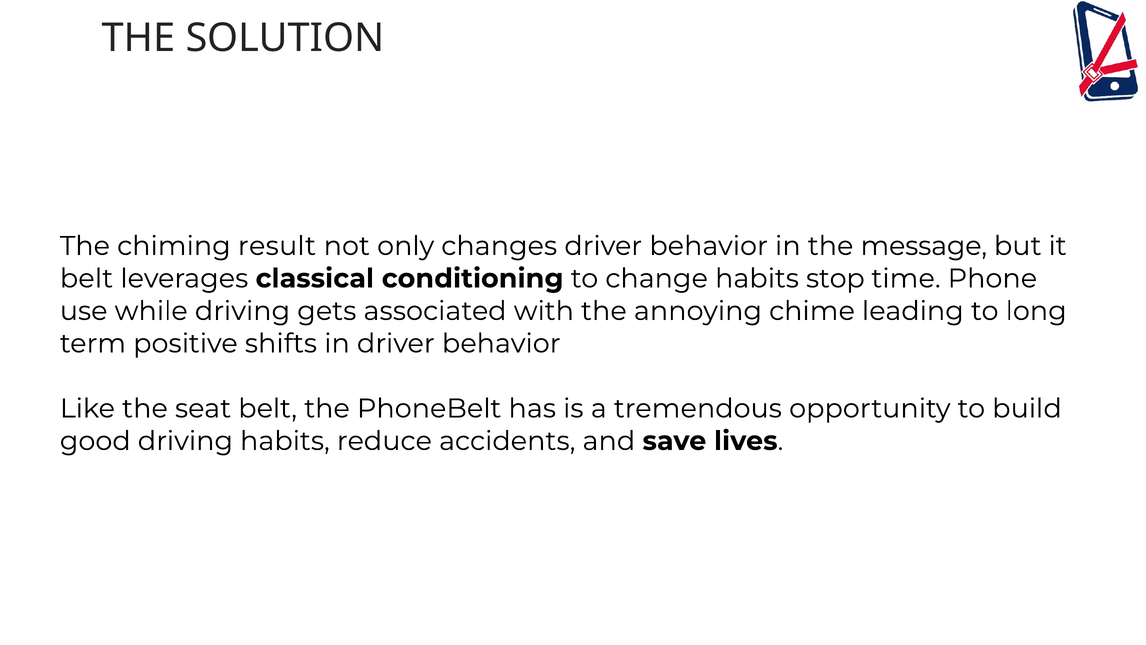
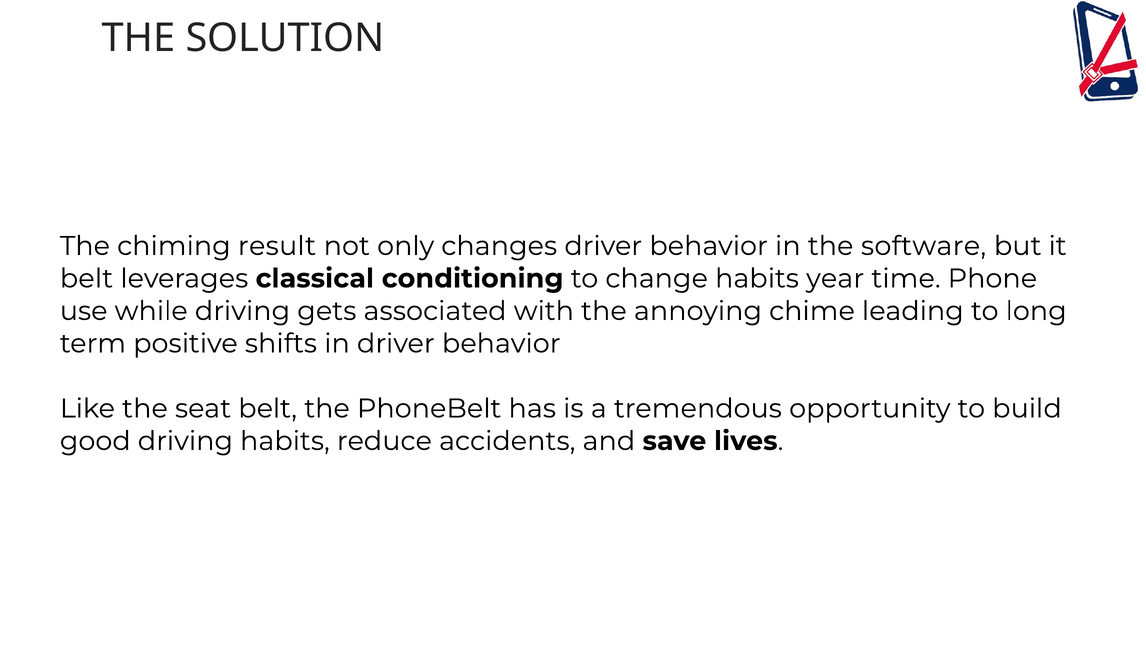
message: message -> software
stop: stop -> year
